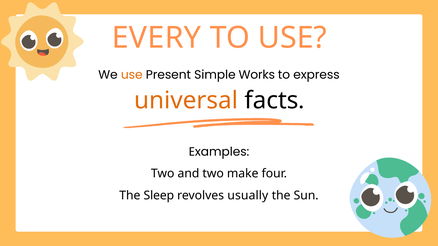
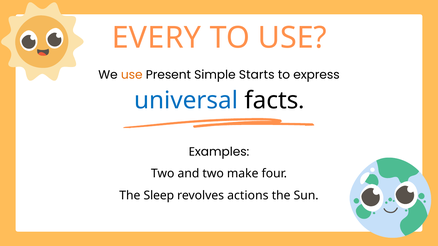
Works: Works -> Starts
universal colour: orange -> blue
usually: usually -> actions
